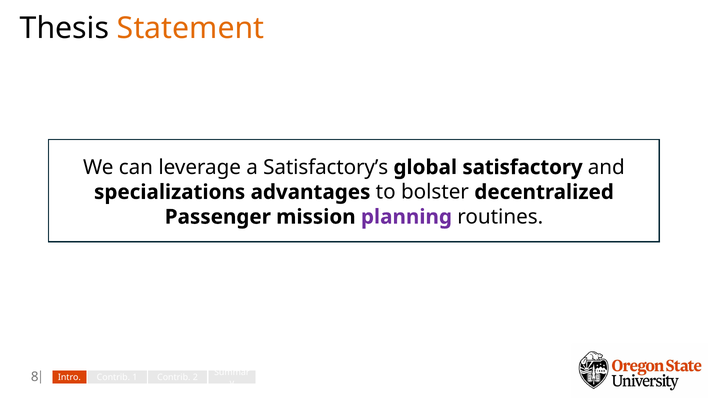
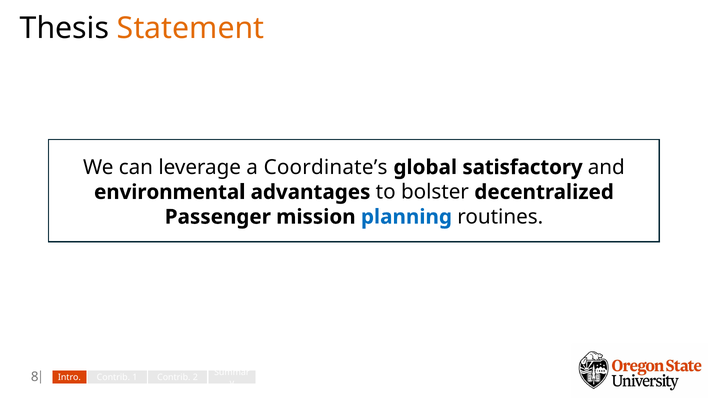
Satisfactory’s: Satisfactory’s -> Coordinate’s
specializations: specializations -> environmental
planning colour: purple -> blue
